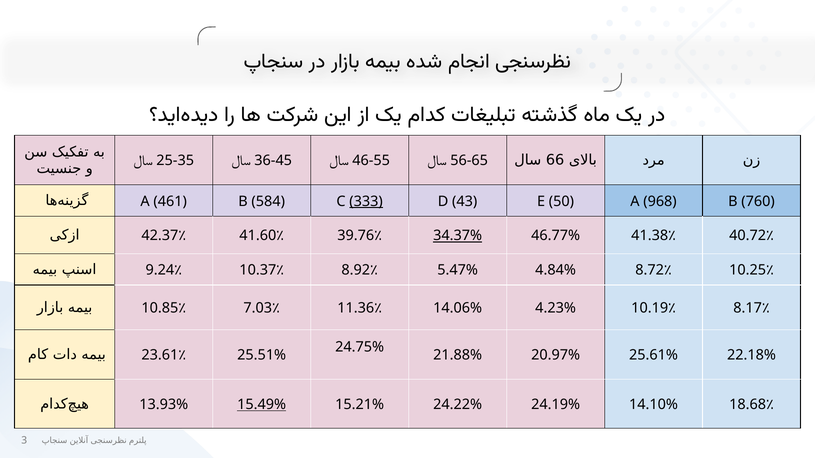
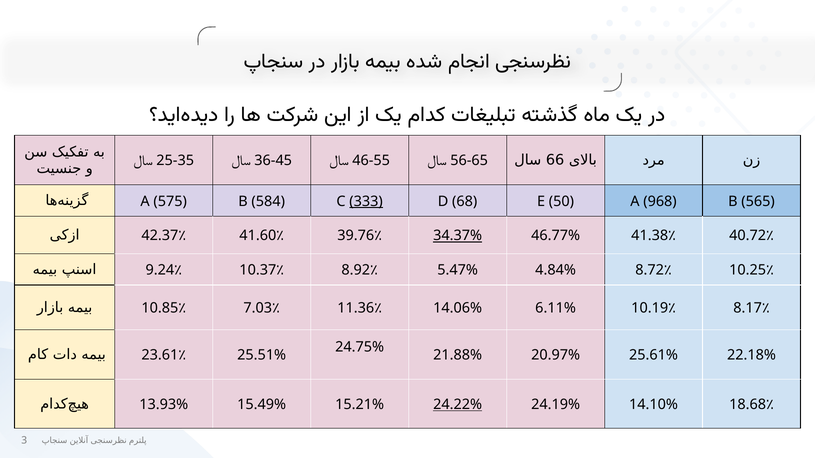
461: 461 -> 575
43: 43 -> 68
760: 760 -> 565
4.23%: 4.23% -> 6.11%
15.49% underline: present -> none
24.22% underline: none -> present
